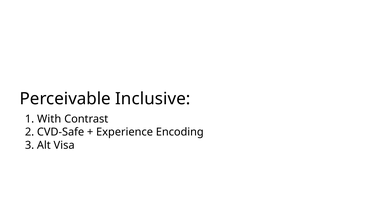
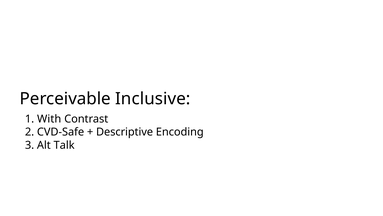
Experience: Experience -> Descriptive
Visa: Visa -> Talk
